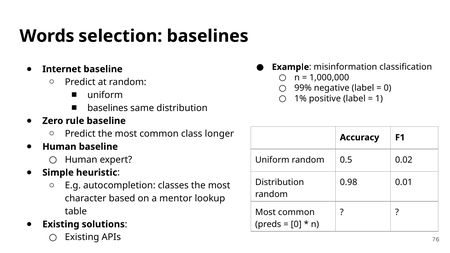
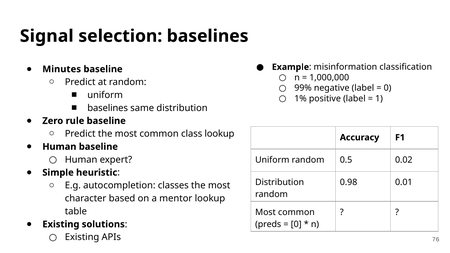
Words: Words -> Signal
Internet: Internet -> Minutes
class longer: longer -> lookup
